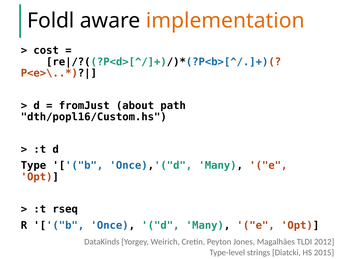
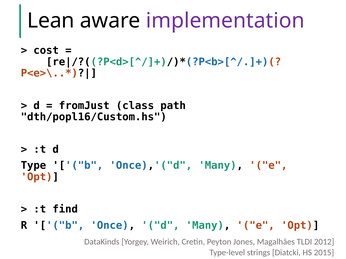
Foldl: Foldl -> Lean
implementation colour: orange -> purple
about: about -> class
rseq: rseq -> find
